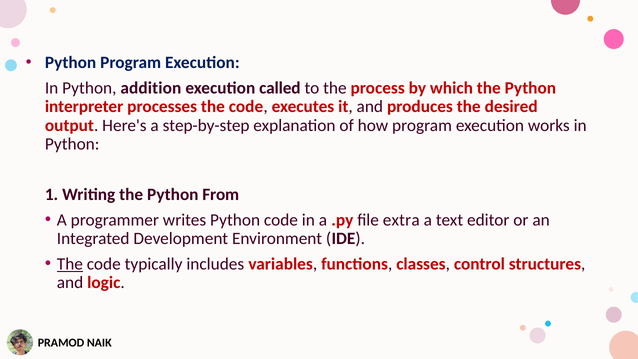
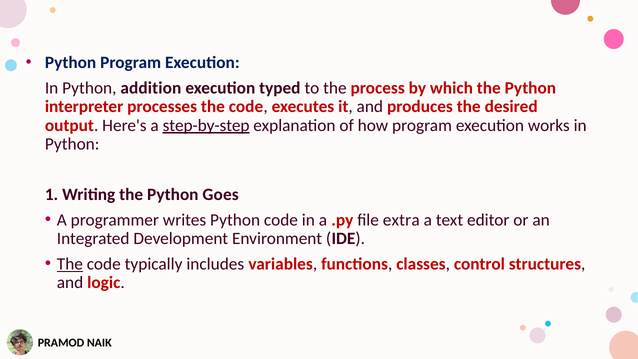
called: called -> typed
step-by-step underline: none -> present
From: From -> Goes
